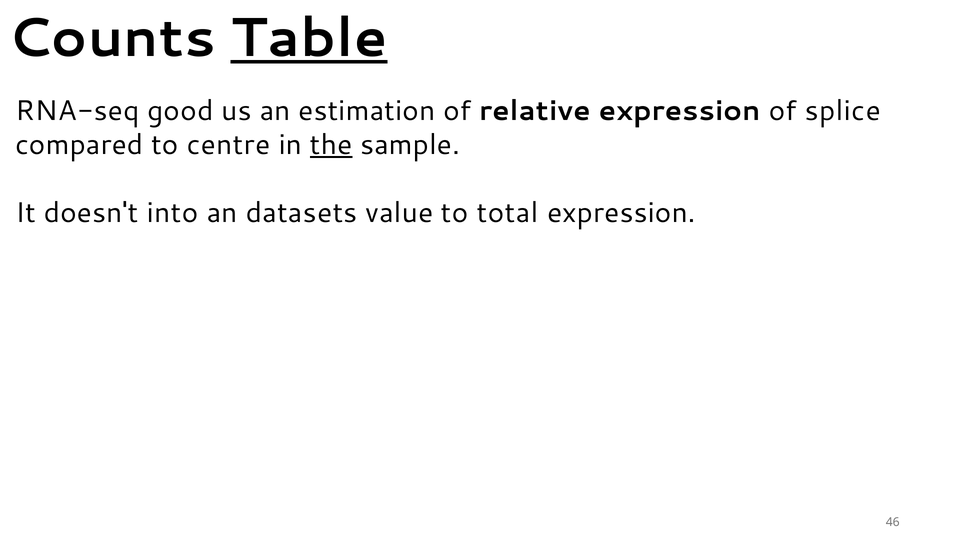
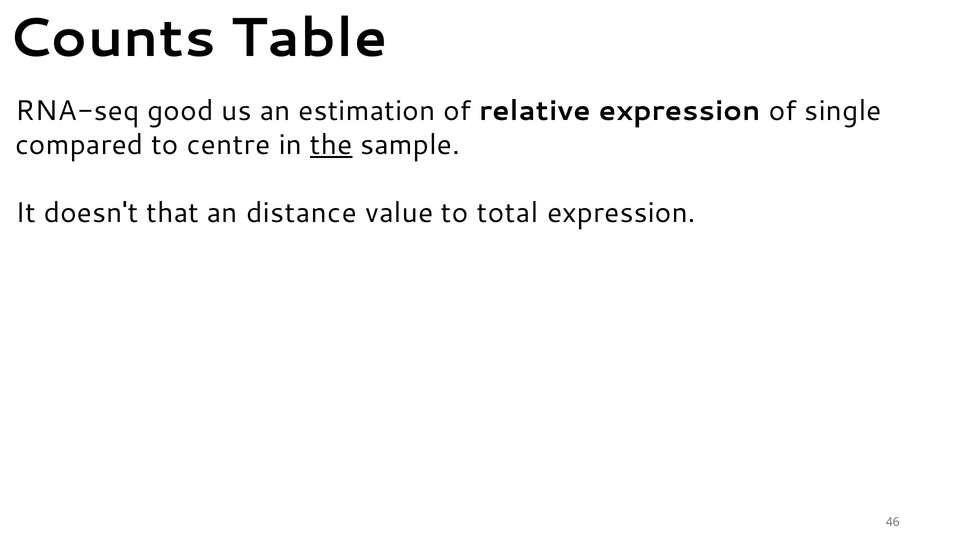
Table underline: present -> none
splice: splice -> single
into: into -> that
datasets: datasets -> distance
